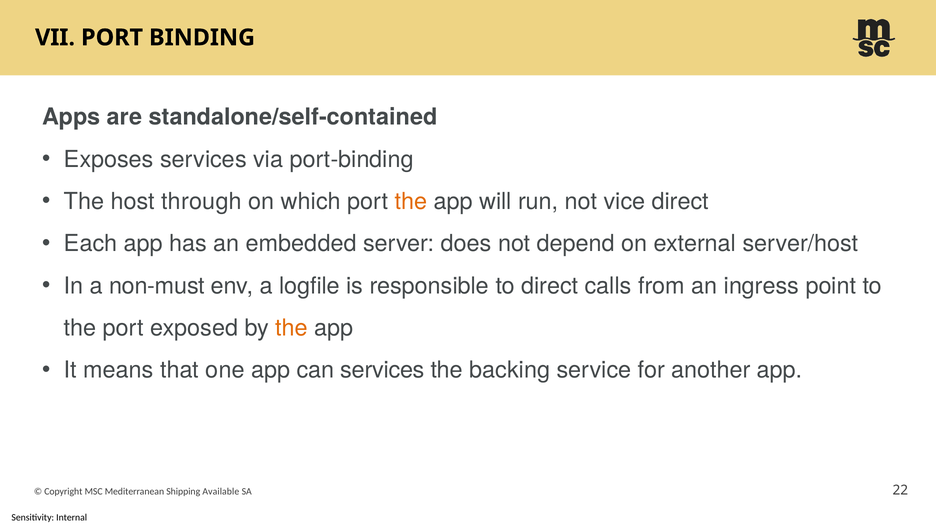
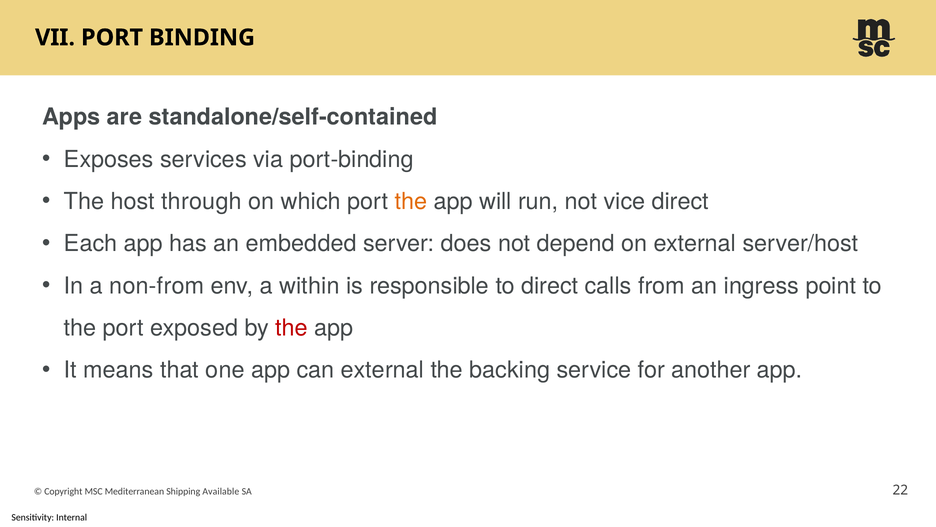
non-must: non-must -> non-from
logfile: logfile -> within
the at (292, 328) colour: orange -> red
can services: services -> external
